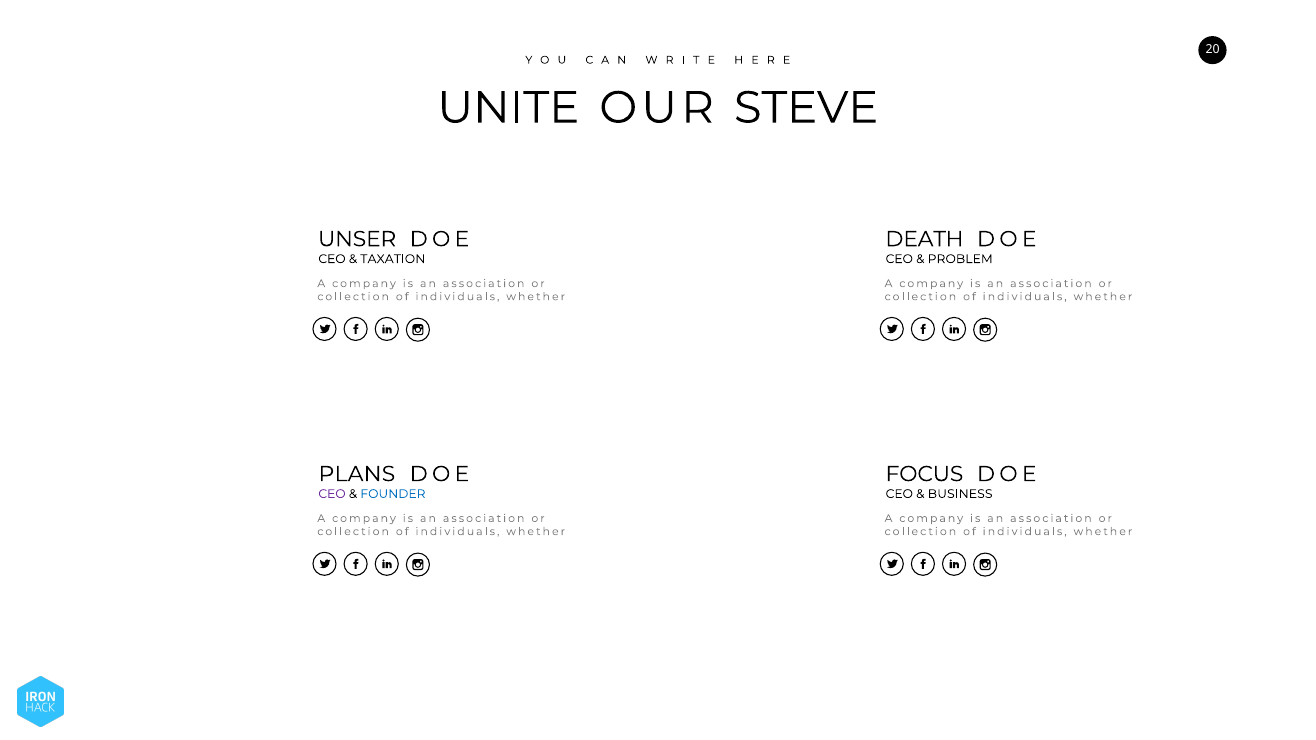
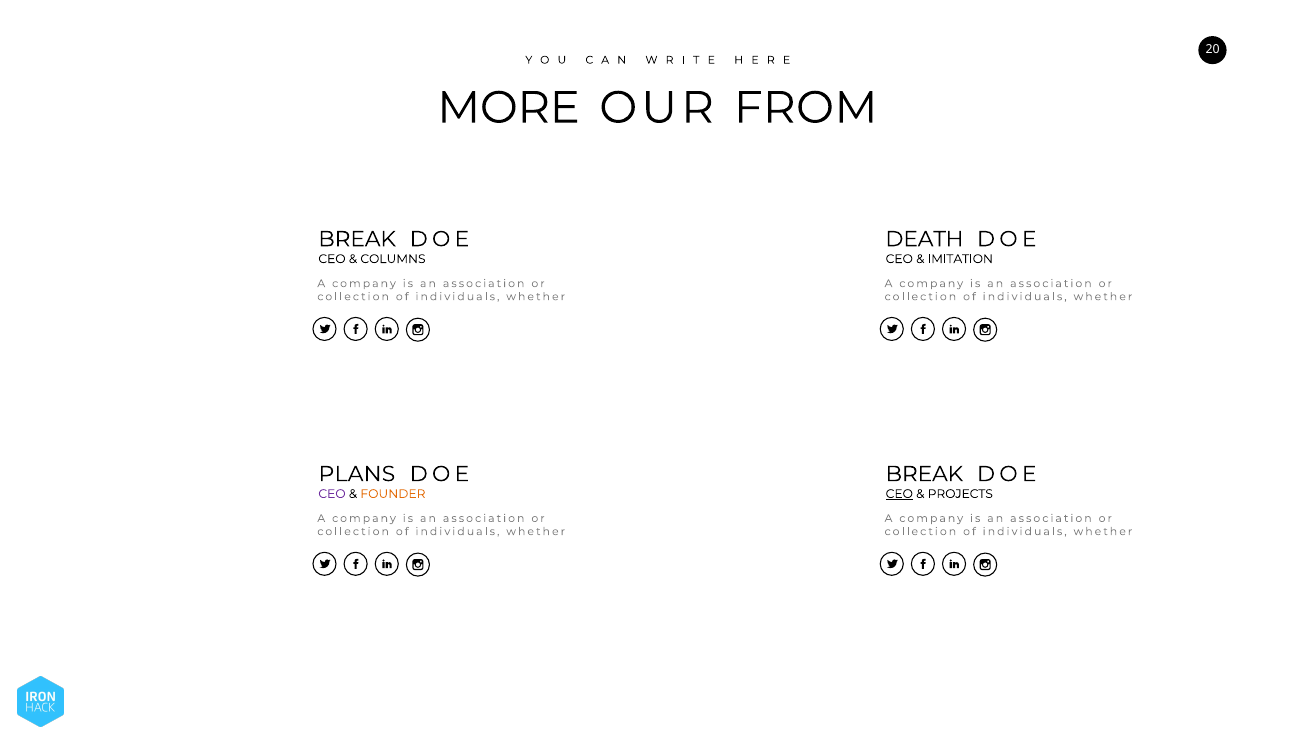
UNITE: UNITE -> MORE
STEVE: STEVE -> FROM
UNSER at (357, 239): UNSER -> BREAK
TAXATION: TAXATION -> COLUMNS
PROBLEM: PROBLEM -> IMITATION
FOCUS at (924, 474): FOCUS -> BREAK
FOUNDER colour: blue -> orange
CEO at (899, 494) underline: none -> present
BUSINESS: BUSINESS -> PROJECTS
